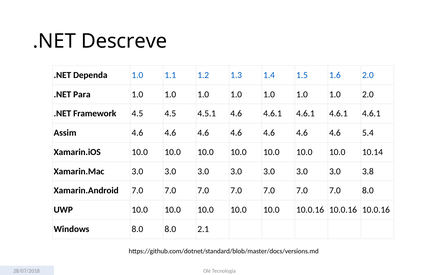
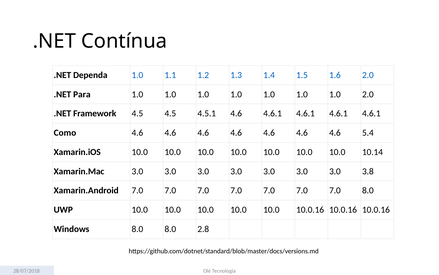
Descreve: Descreve -> Contínua
Assim: Assim -> Como
2.1: 2.1 -> 2.8
